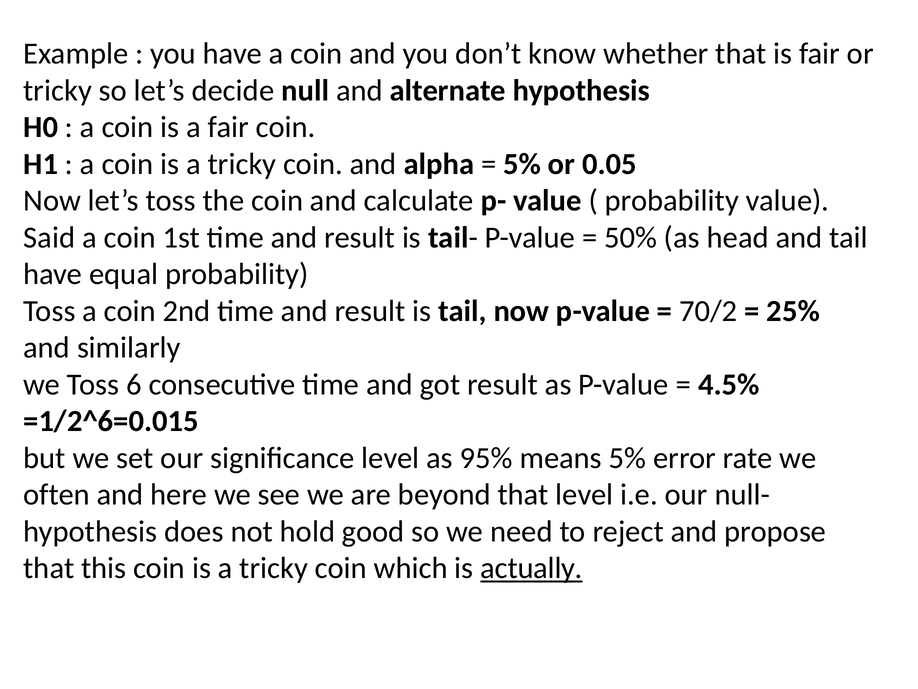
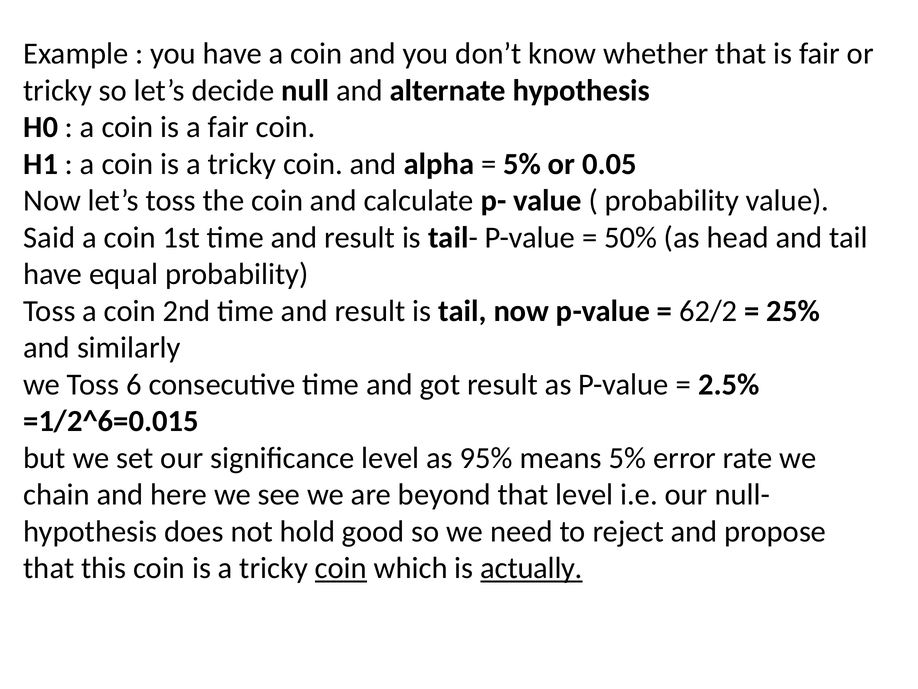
70/2: 70/2 -> 62/2
4.5%: 4.5% -> 2.5%
often: often -> chain
coin at (341, 568) underline: none -> present
